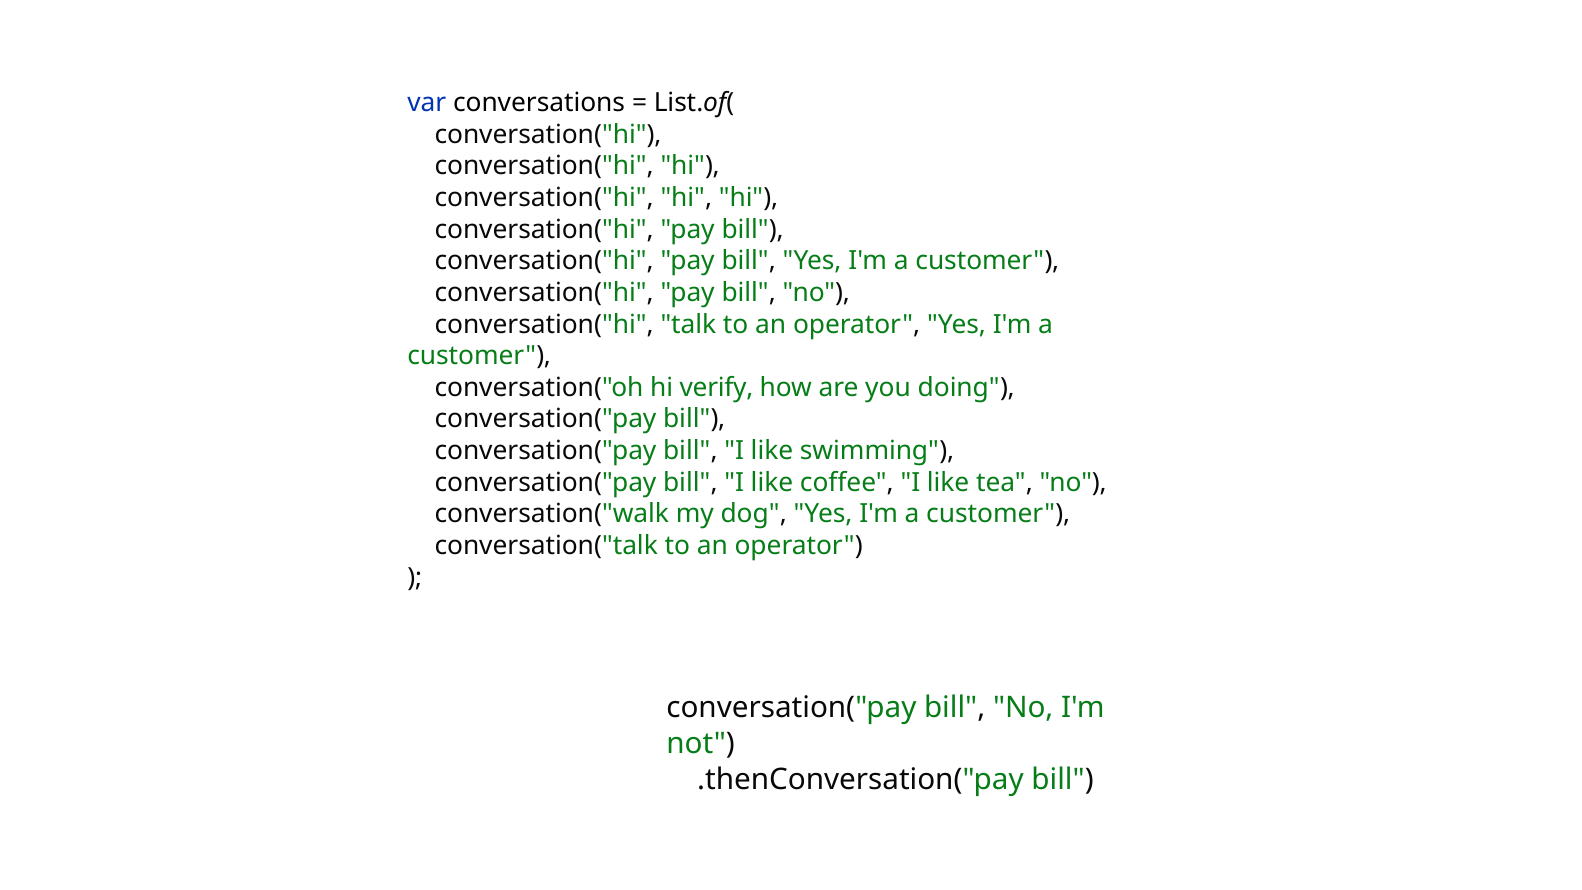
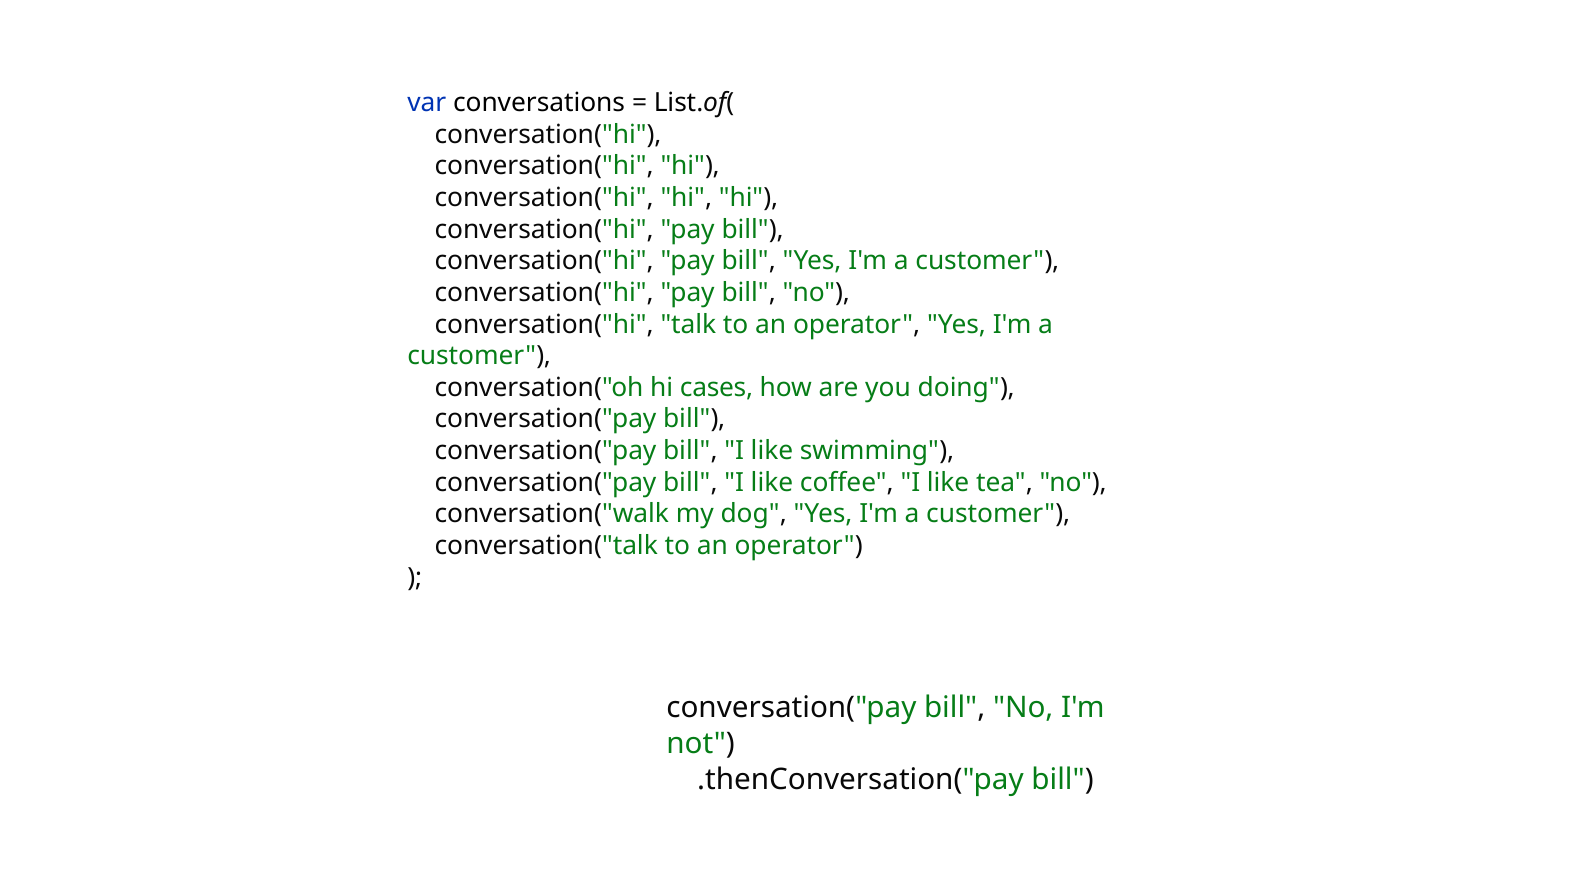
verify: verify -> cases
